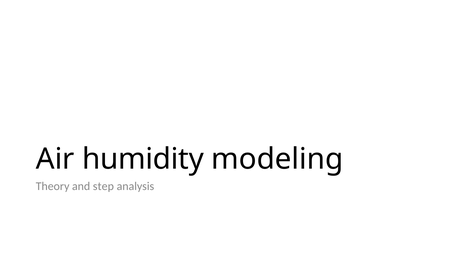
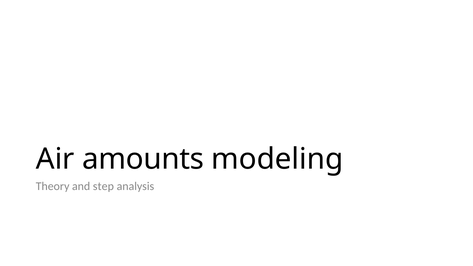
humidity: humidity -> amounts
